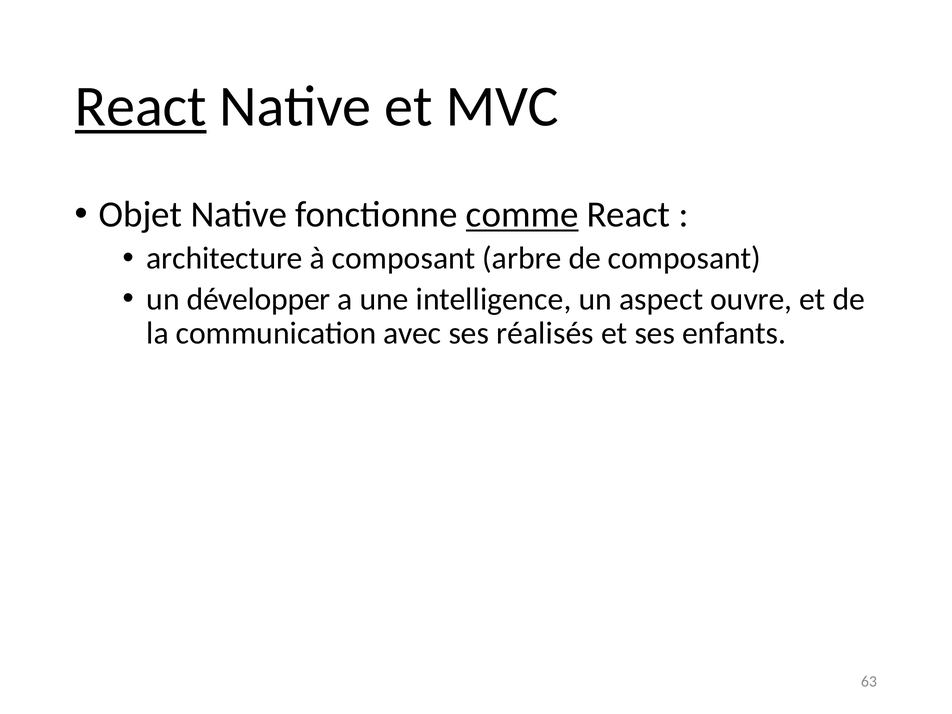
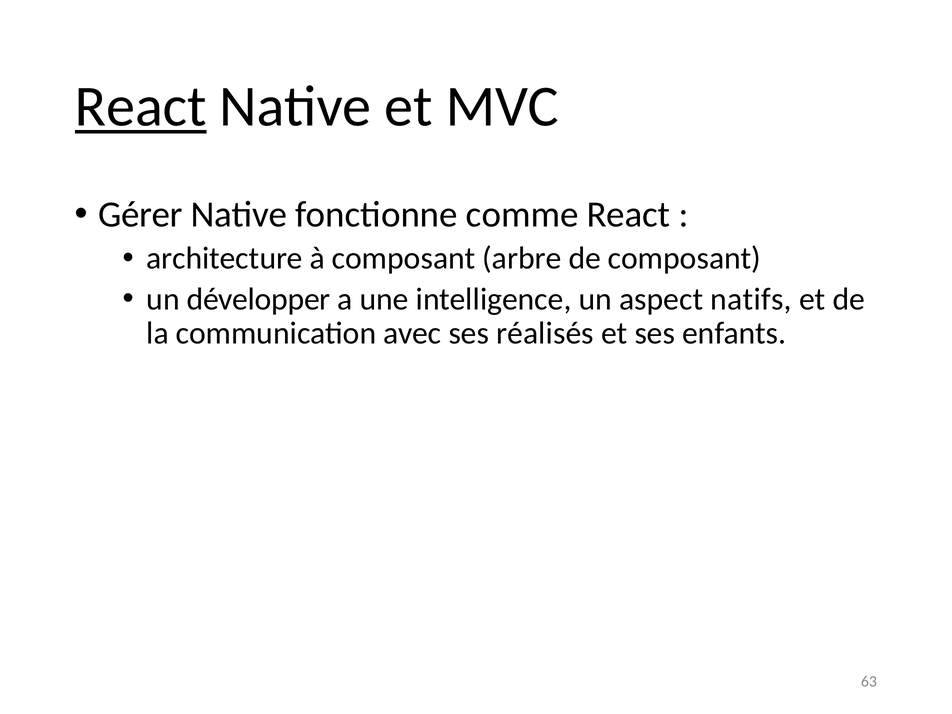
Objet: Objet -> Gérer
comme underline: present -> none
ouvre: ouvre -> natifs
